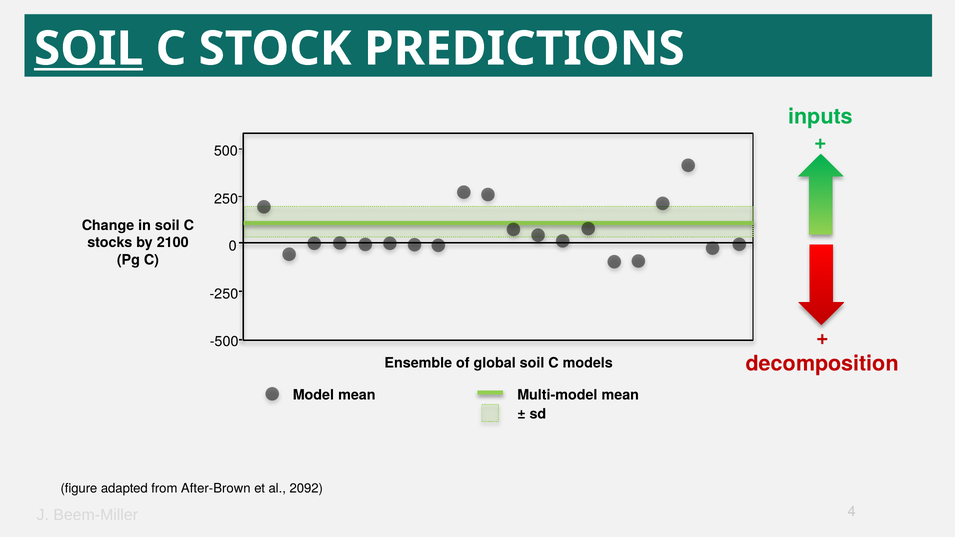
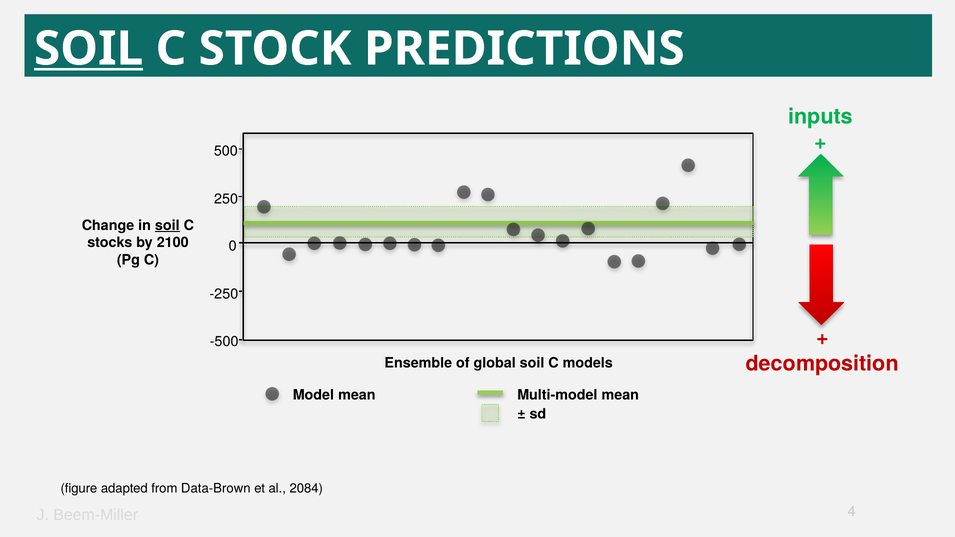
soil at (167, 226) underline: none -> present
After-Brown: After-Brown -> Data-Brown
2092: 2092 -> 2084
